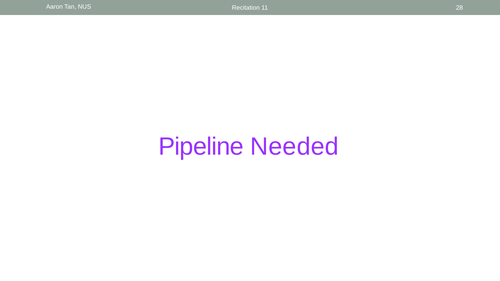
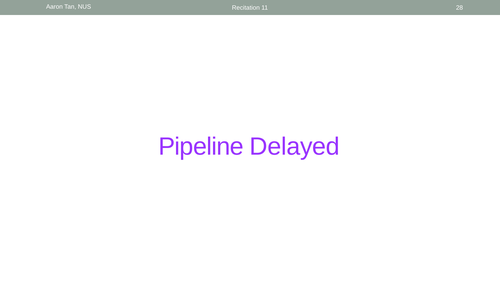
Needed: Needed -> Delayed
